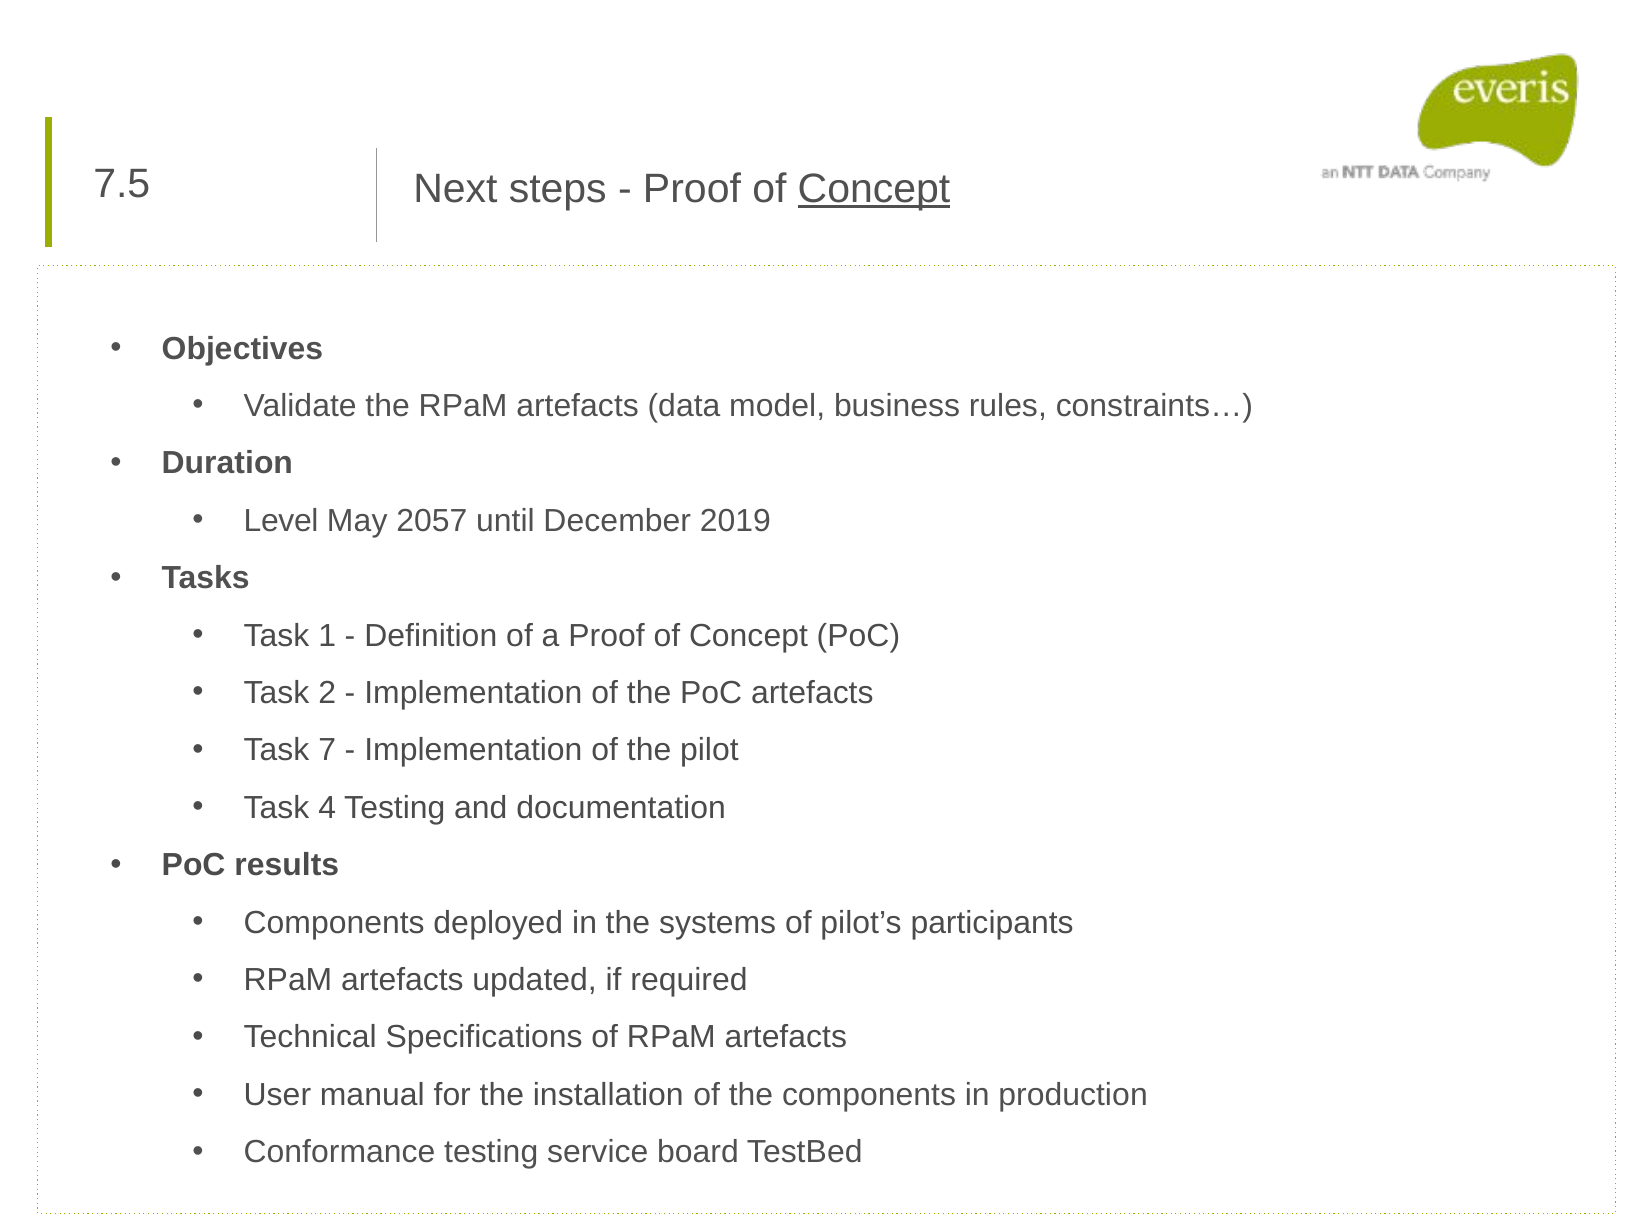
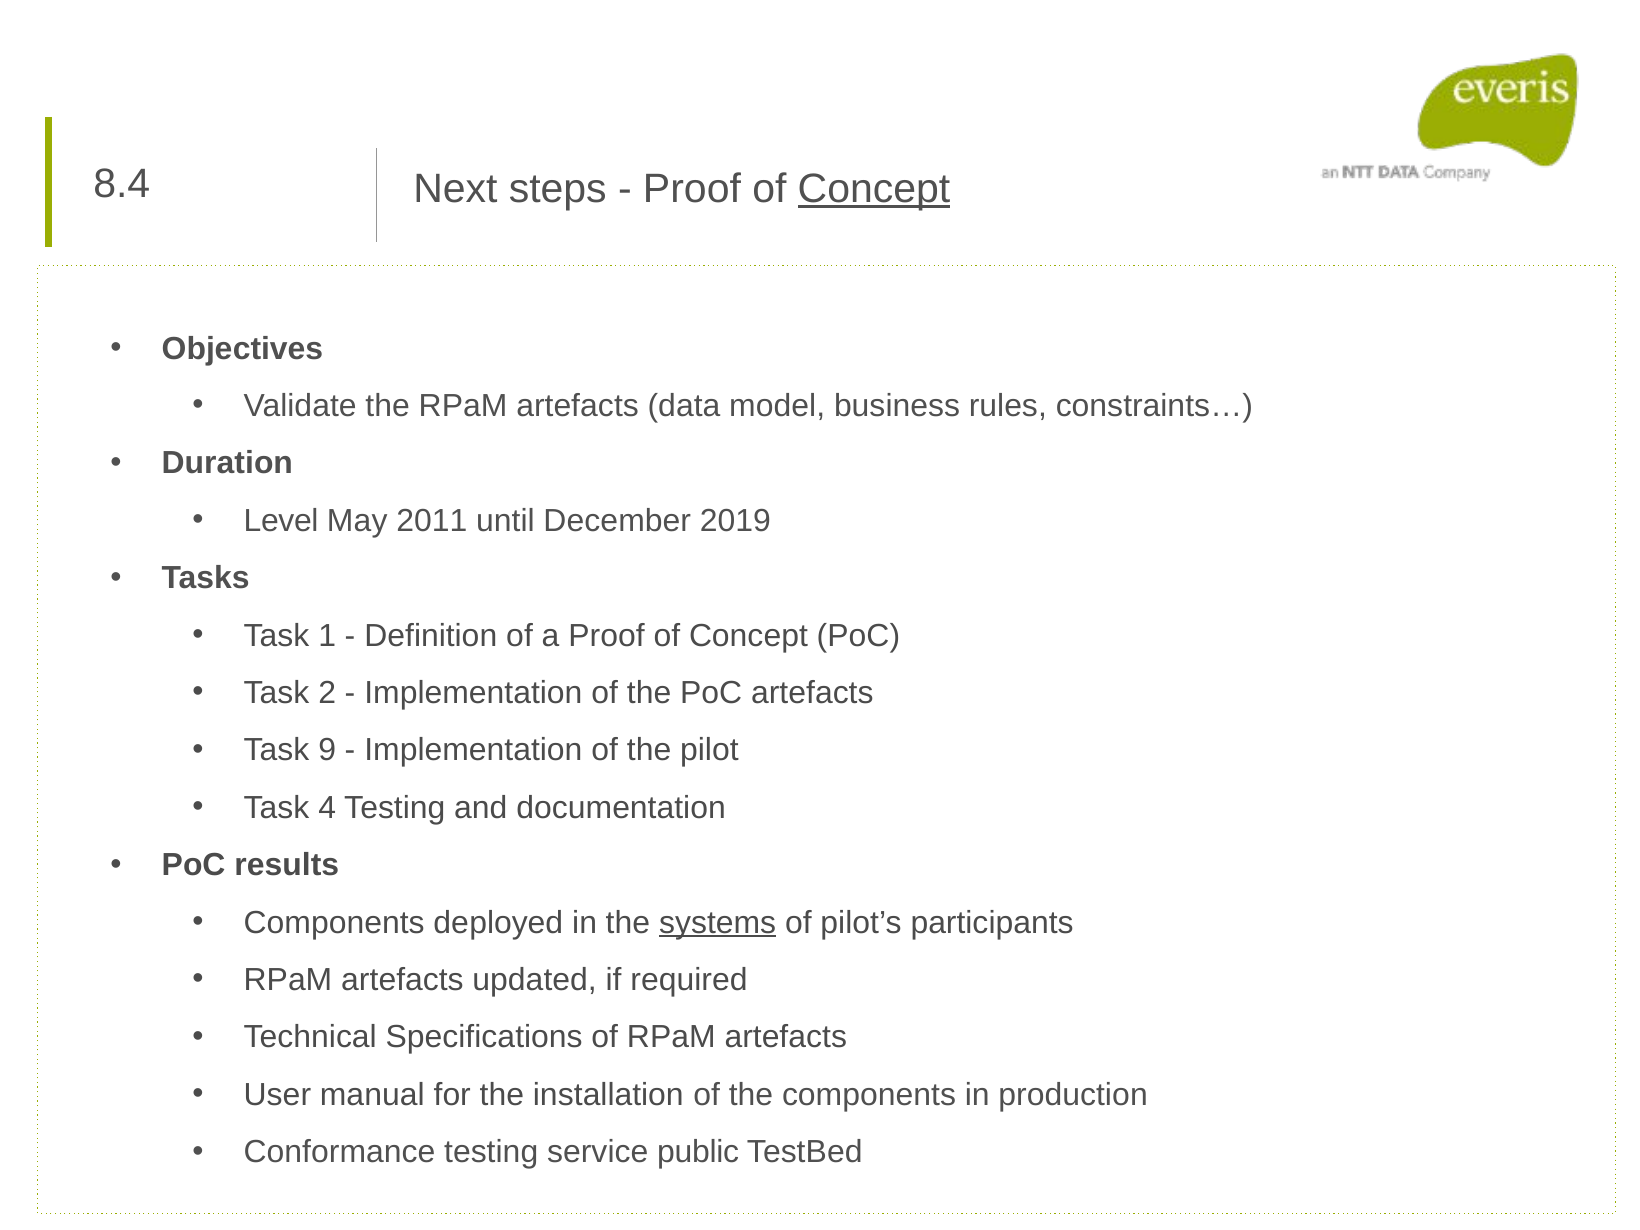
7.5: 7.5 -> 8.4
2057: 2057 -> 2011
7: 7 -> 9
systems underline: none -> present
board: board -> public
